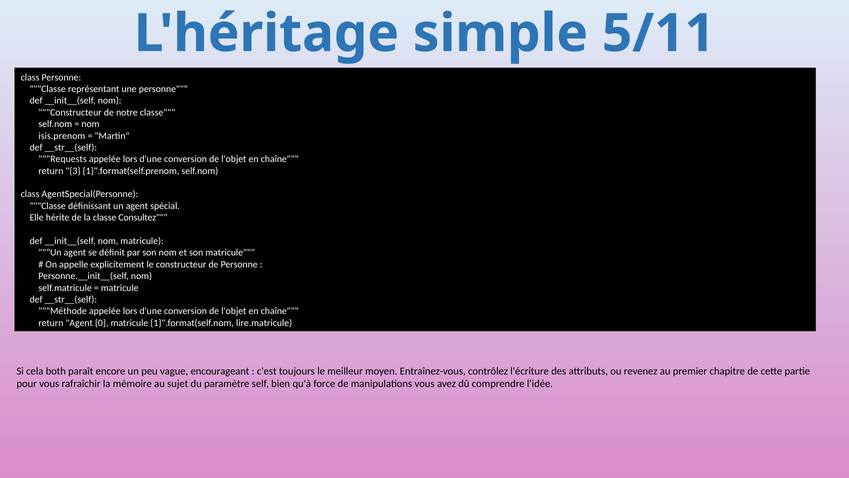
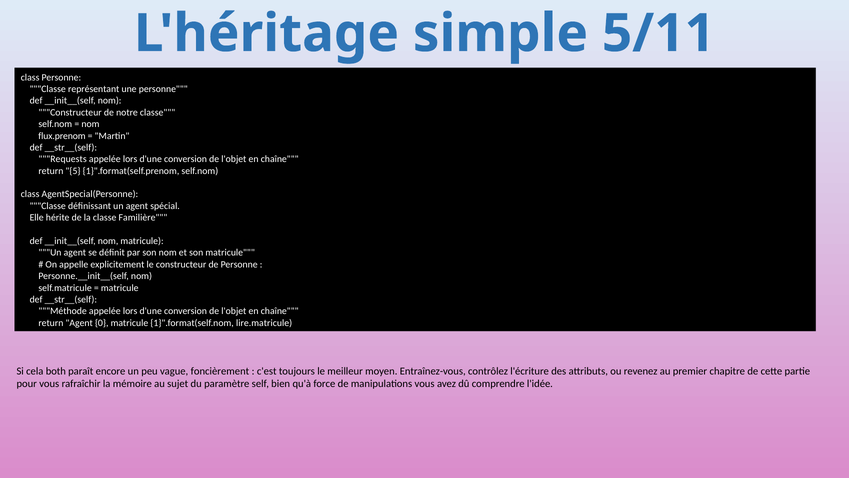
isis.prenom: isis.prenom -> flux.prenom
3: 3 -> 5
Consultez: Consultez -> Familière
encourageant: encourageant -> foncièrement
